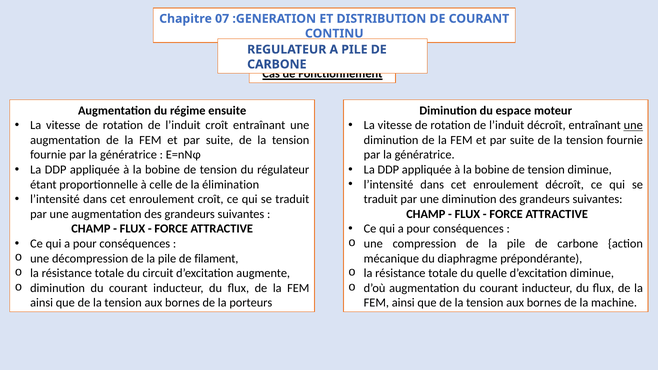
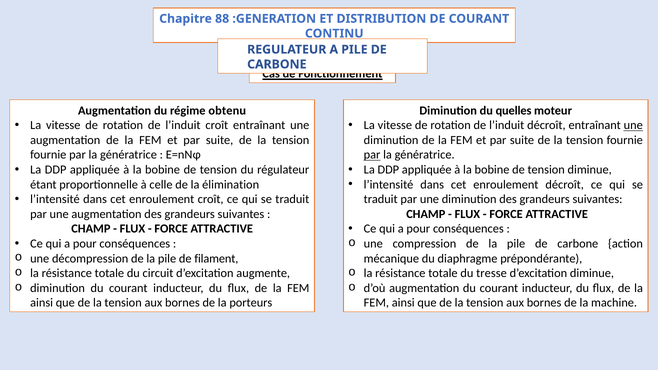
07: 07 -> 88
ensuite: ensuite -> obtenu
espace: espace -> quelles
par at (372, 155) underline: none -> present
quelle: quelle -> tresse
